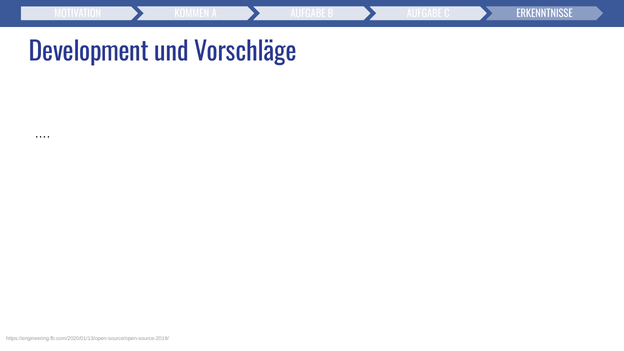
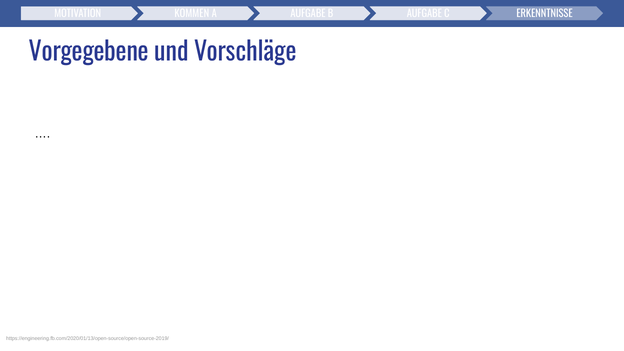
Development: Development -> Vorgegebene
